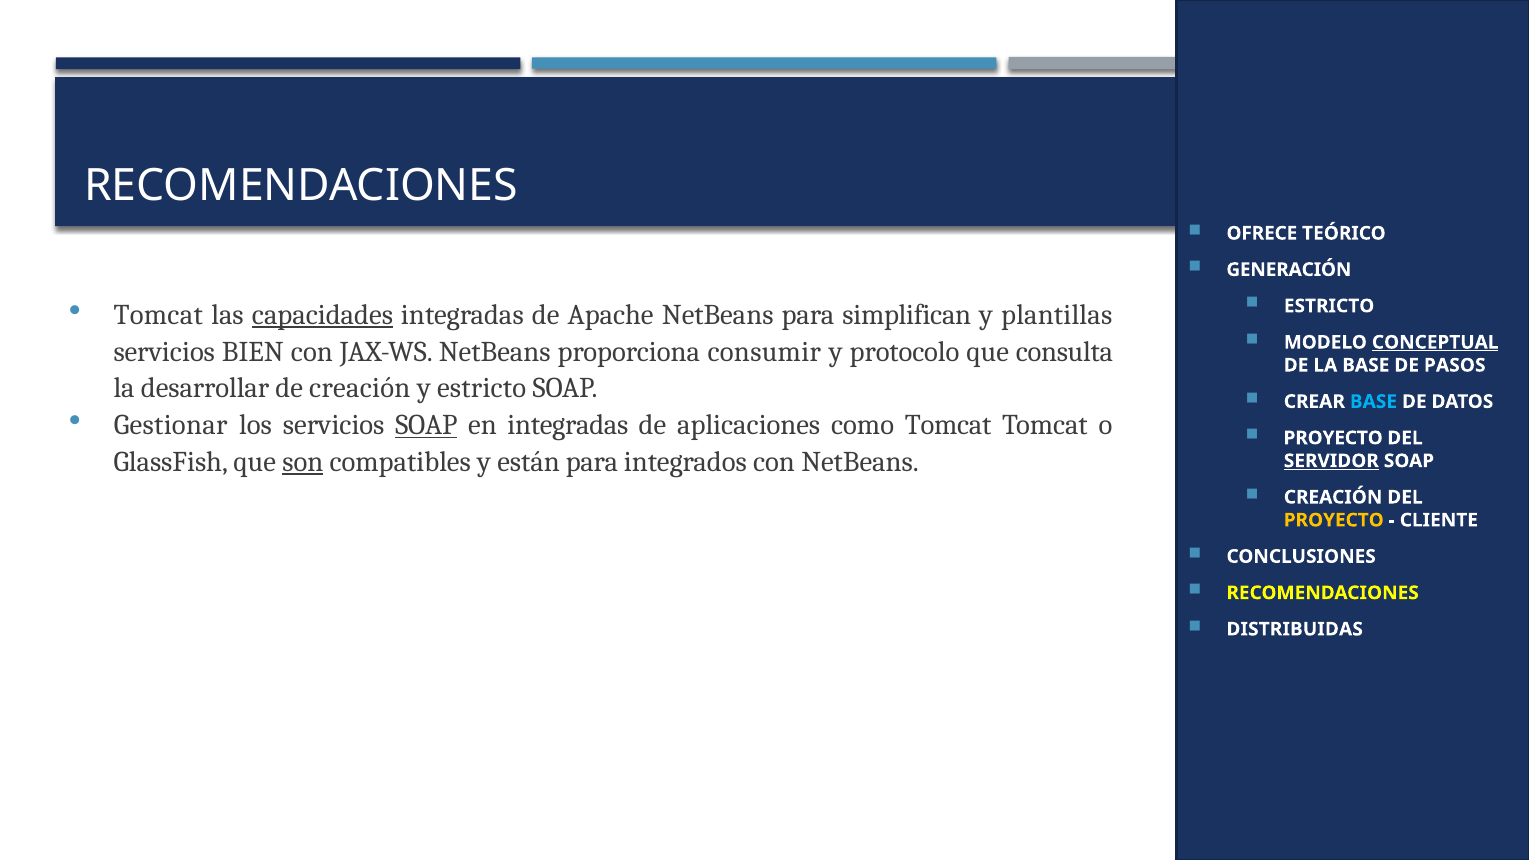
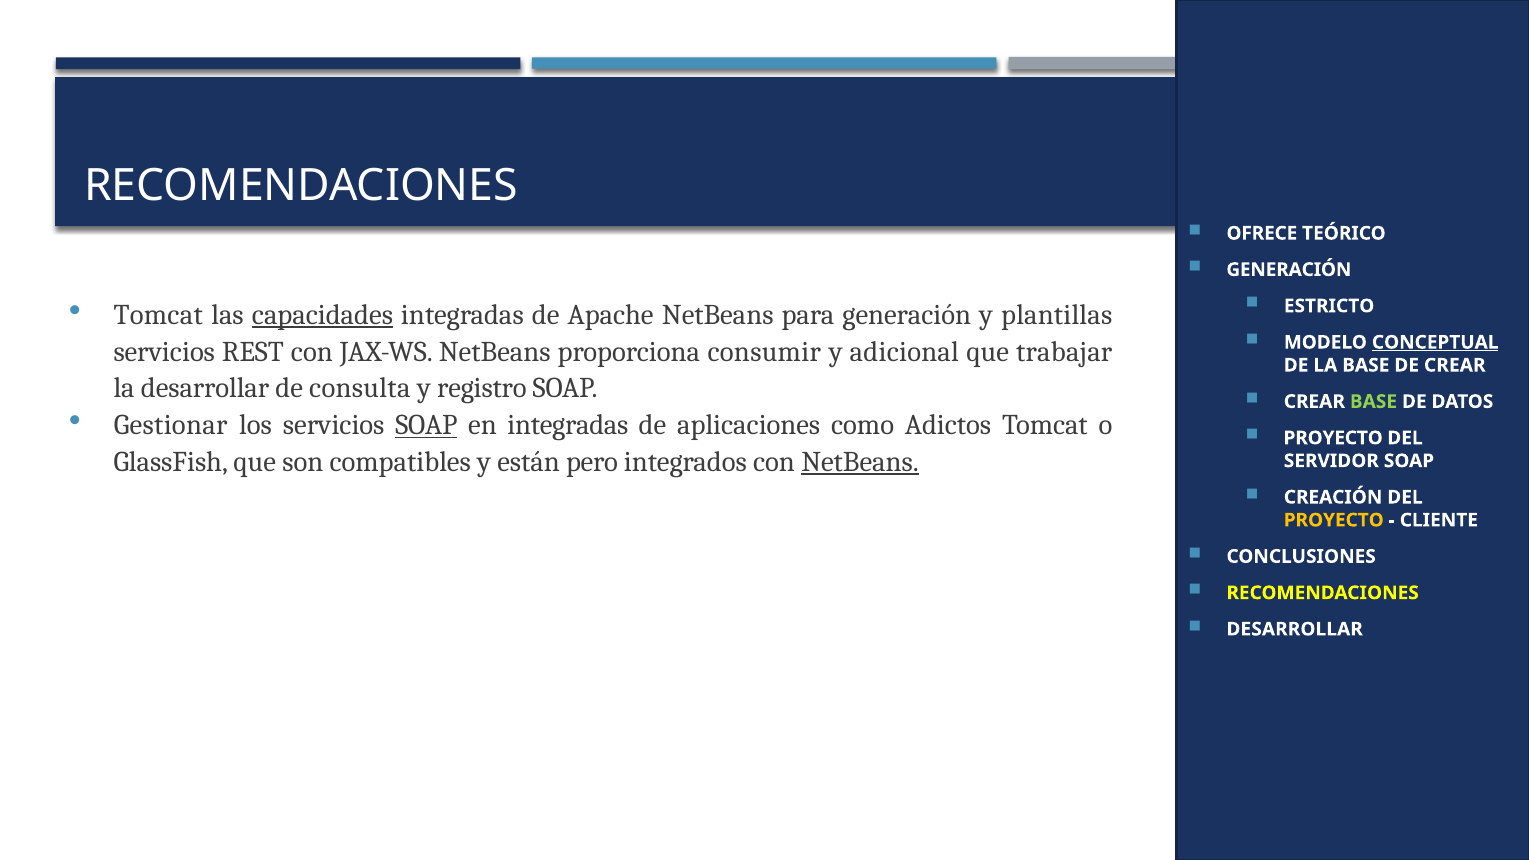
para simplifican: simplifican -> generación
BIEN: BIEN -> REST
protocolo: protocolo -> adicional
consulta: consulta -> trabajar
DE PASOS: PASOS -> CREAR
de creación: creación -> consulta
y estricto: estricto -> registro
BASE at (1373, 402) colour: light blue -> light green
como Tomcat: Tomcat -> Adictos
son underline: present -> none
están para: para -> pero
NetBeans at (860, 462) underline: none -> present
SERVIDOR underline: present -> none
DISTRIBUIDAS at (1295, 629): DISTRIBUIDAS -> DESARROLLAR
